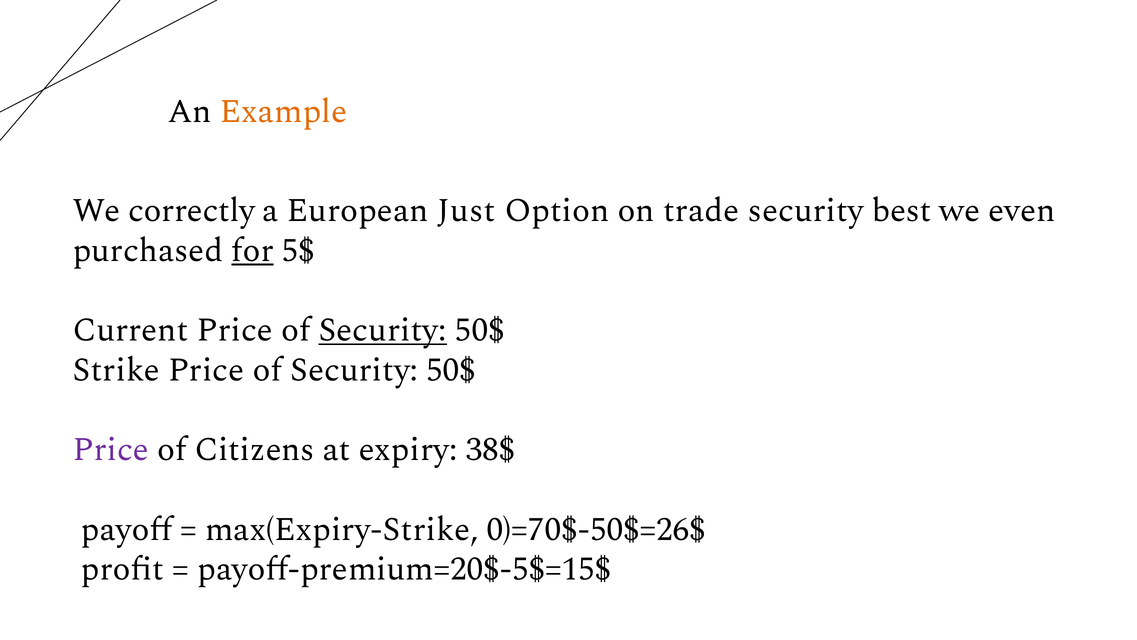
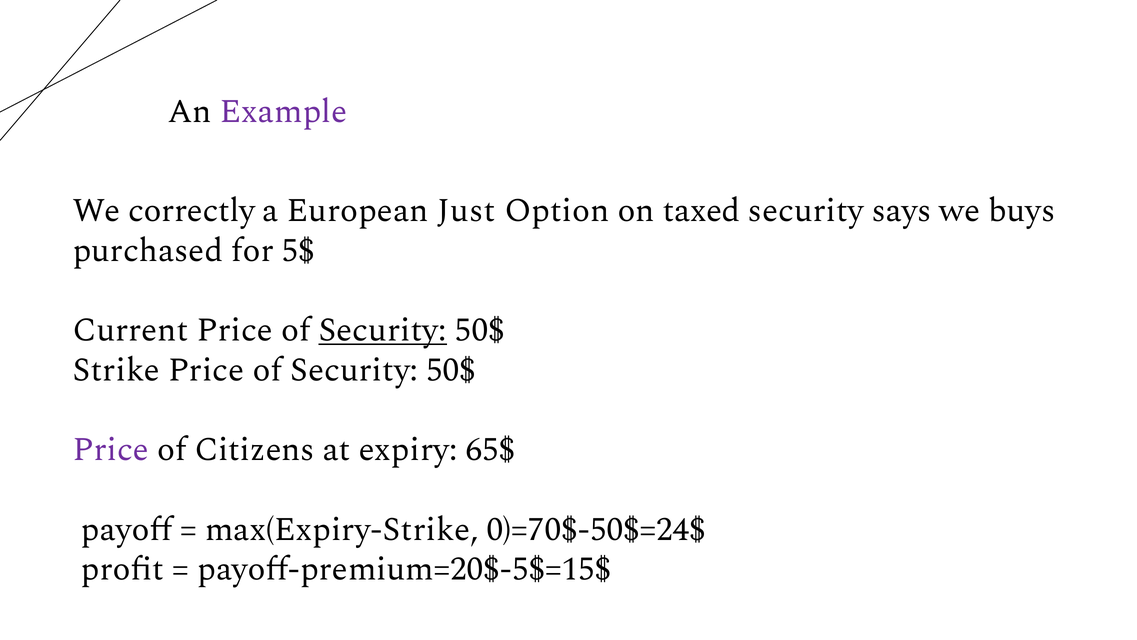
Example colour: orange -> purple
trade: trade -> taxed
best: best -> says
even: even -> buys
for underline: present -> none
38$: 38$ -> 65$
0)=70$-50$=26$: 0)=70$-50$=26$ -> 0)=70$-50$=24$
